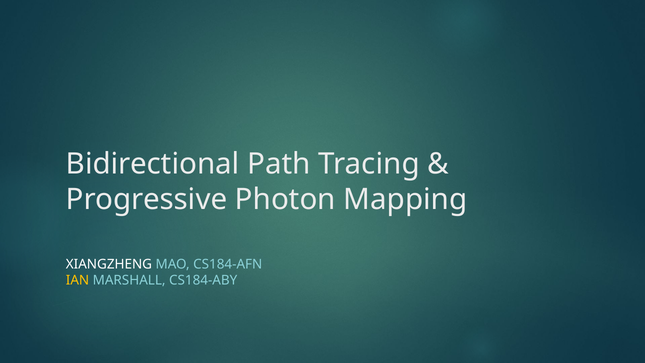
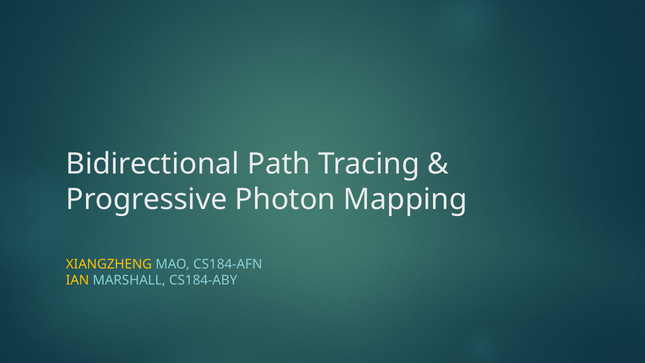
XIANGZHENG colour: white -> yellow
